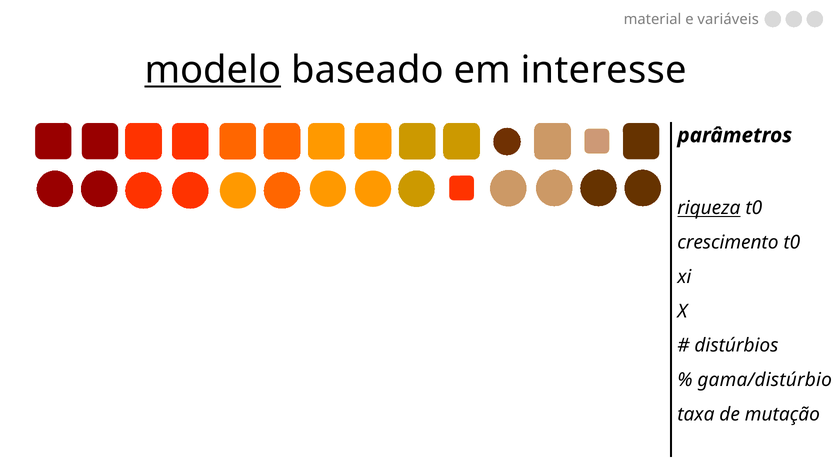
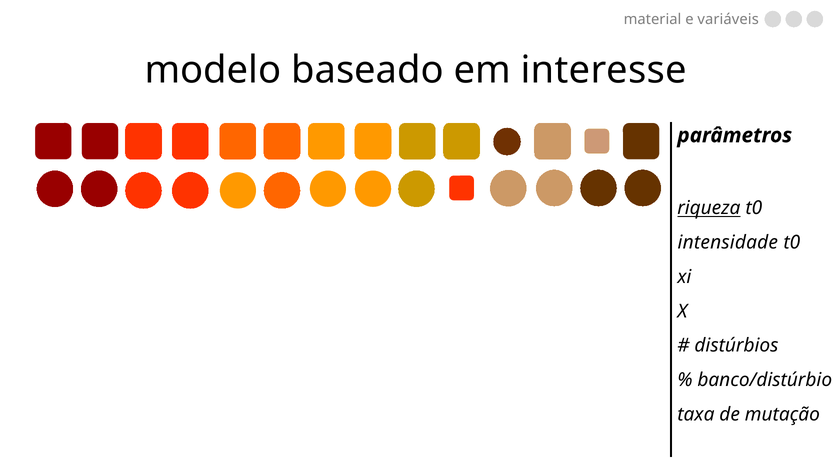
modelo underline: present -> none
crescimento: crescimento -> intensidade
gama/distúrbio: gama/distúrbio -> banco/distúrbio
